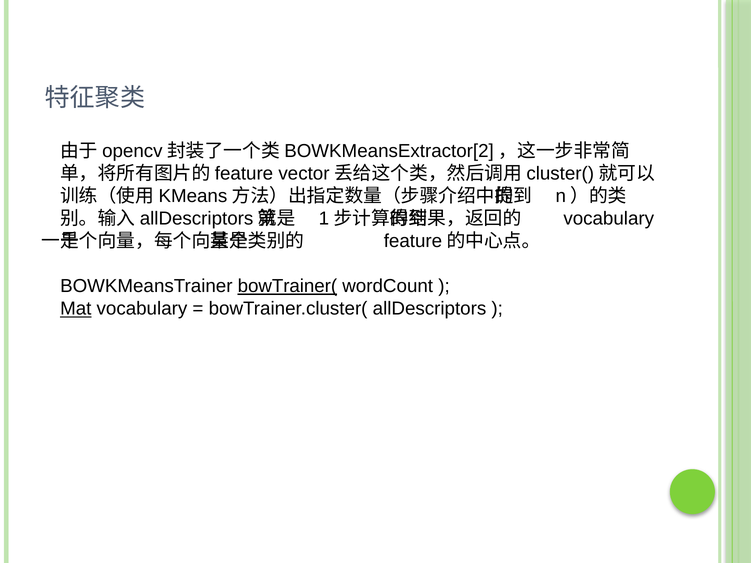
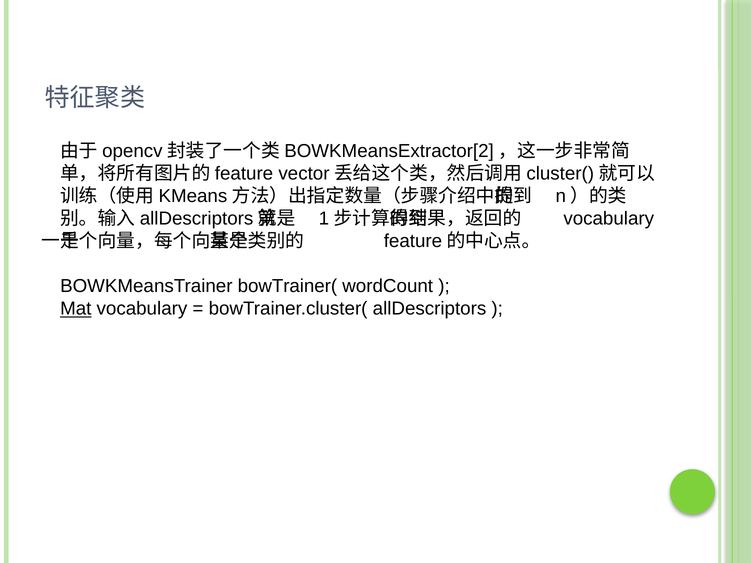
bowTrainer( underline: present -> none
